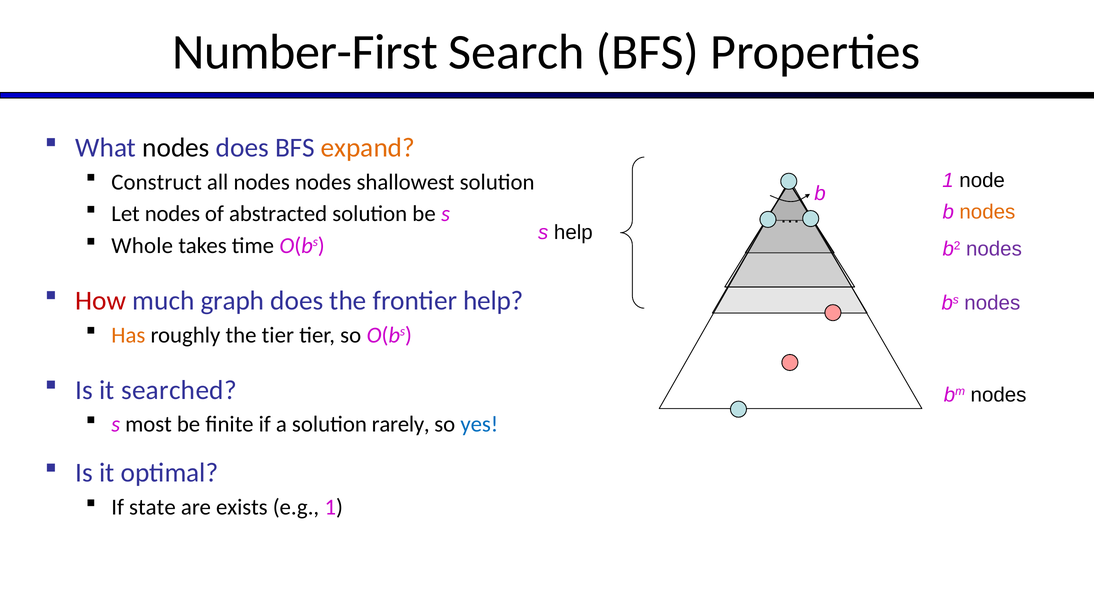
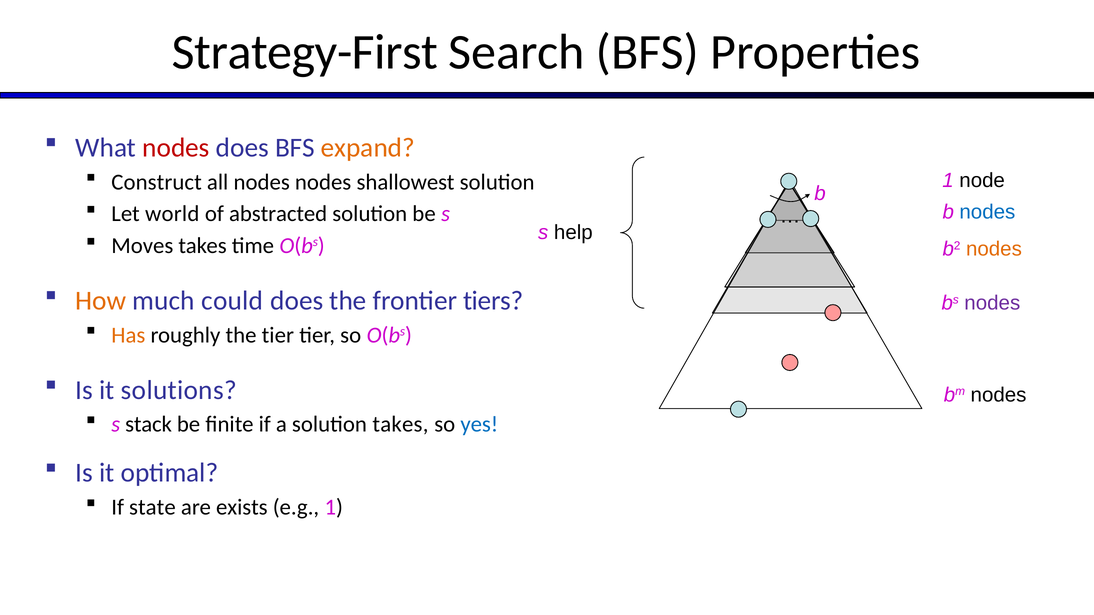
Number-First: Number-First -> Strategy-First
nodes at (176, 148) colour: black -> red
Let nodes: nodes -> world
nodes at (987, 212) colour: orange -> blue
Whole: Whole -> Moves
nodes at (994, 249) colour: purple -> orange
How colour: red -> orange
graph: graph -> could
frontier help: help -> tiers
searched: searched -> solutions
most: most -> stack
solution rarely: rarely -> takes
